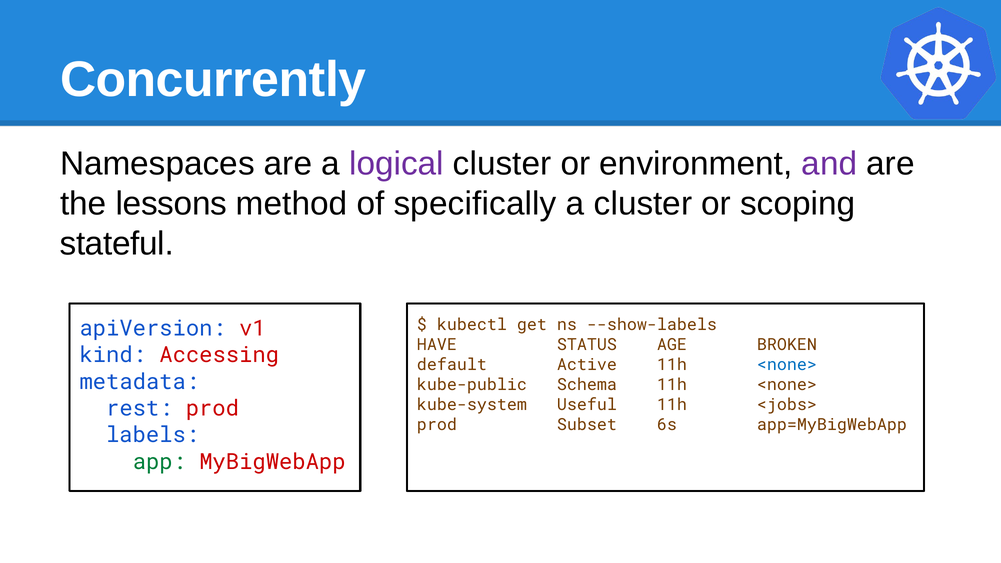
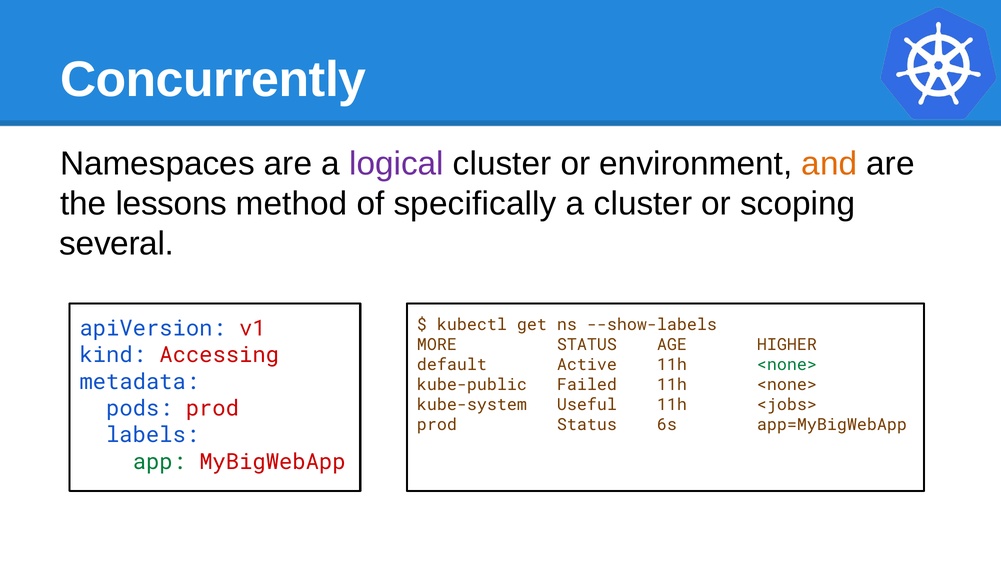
and colour: purple -> orange
stateful: stateful -> several
HAVE: HAVE -> MORE
BROKEN: BROKEN -> HIGHER
<none> at (787, 365) colour: blue -> green
Schema: Schema -> Failed
rest: rest -> pods
prod Subset: Subset -> Status
